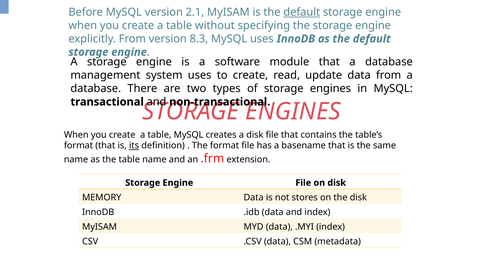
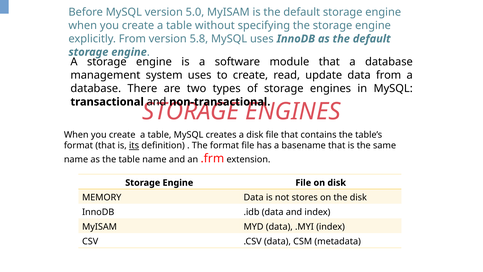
2.1: 2.1 -> 5.0
default at (302, 12) underline: present -> none
8.3: 8.3 -> 5.8
